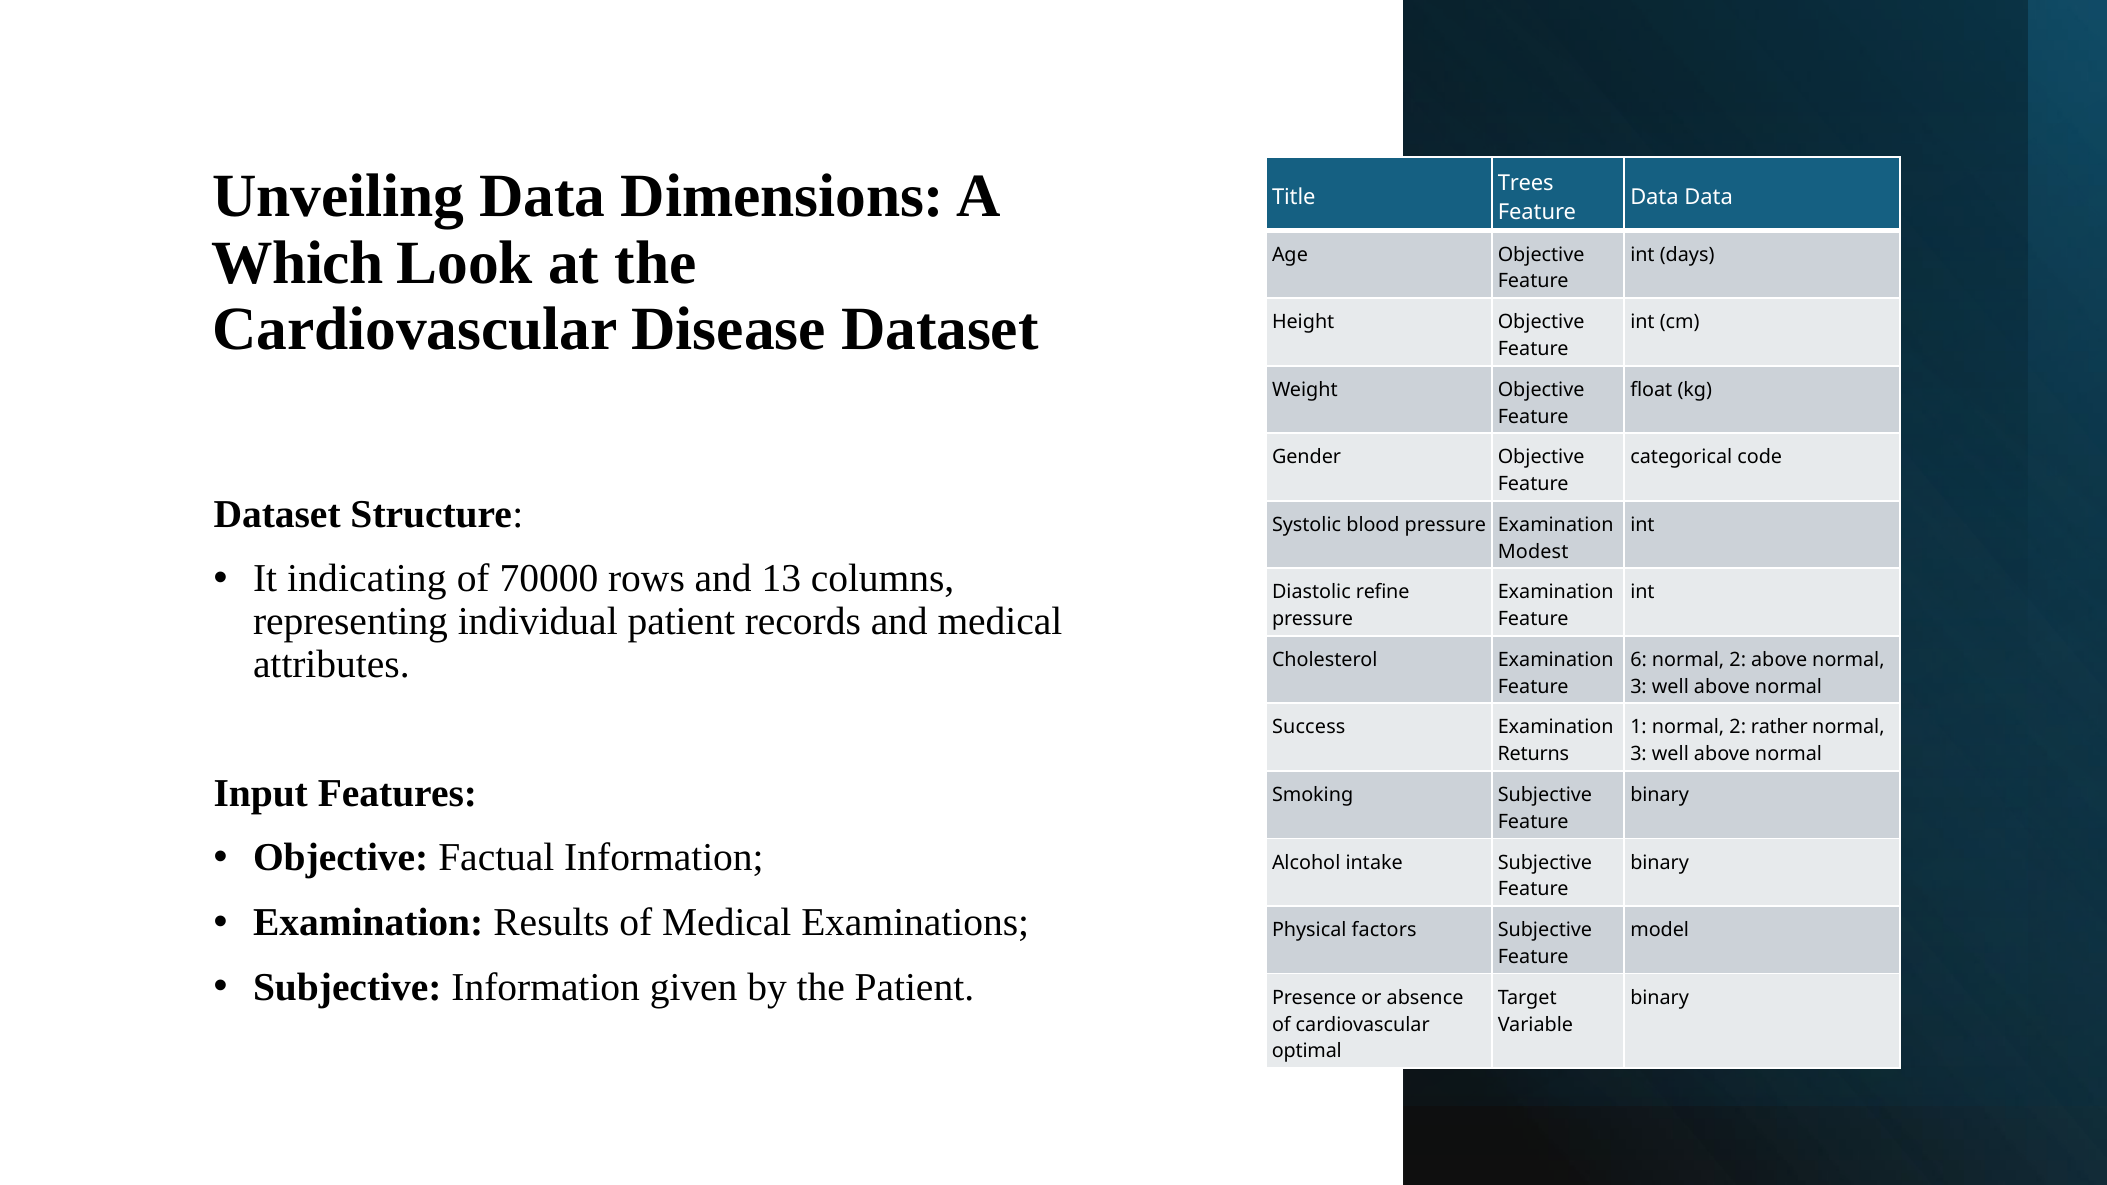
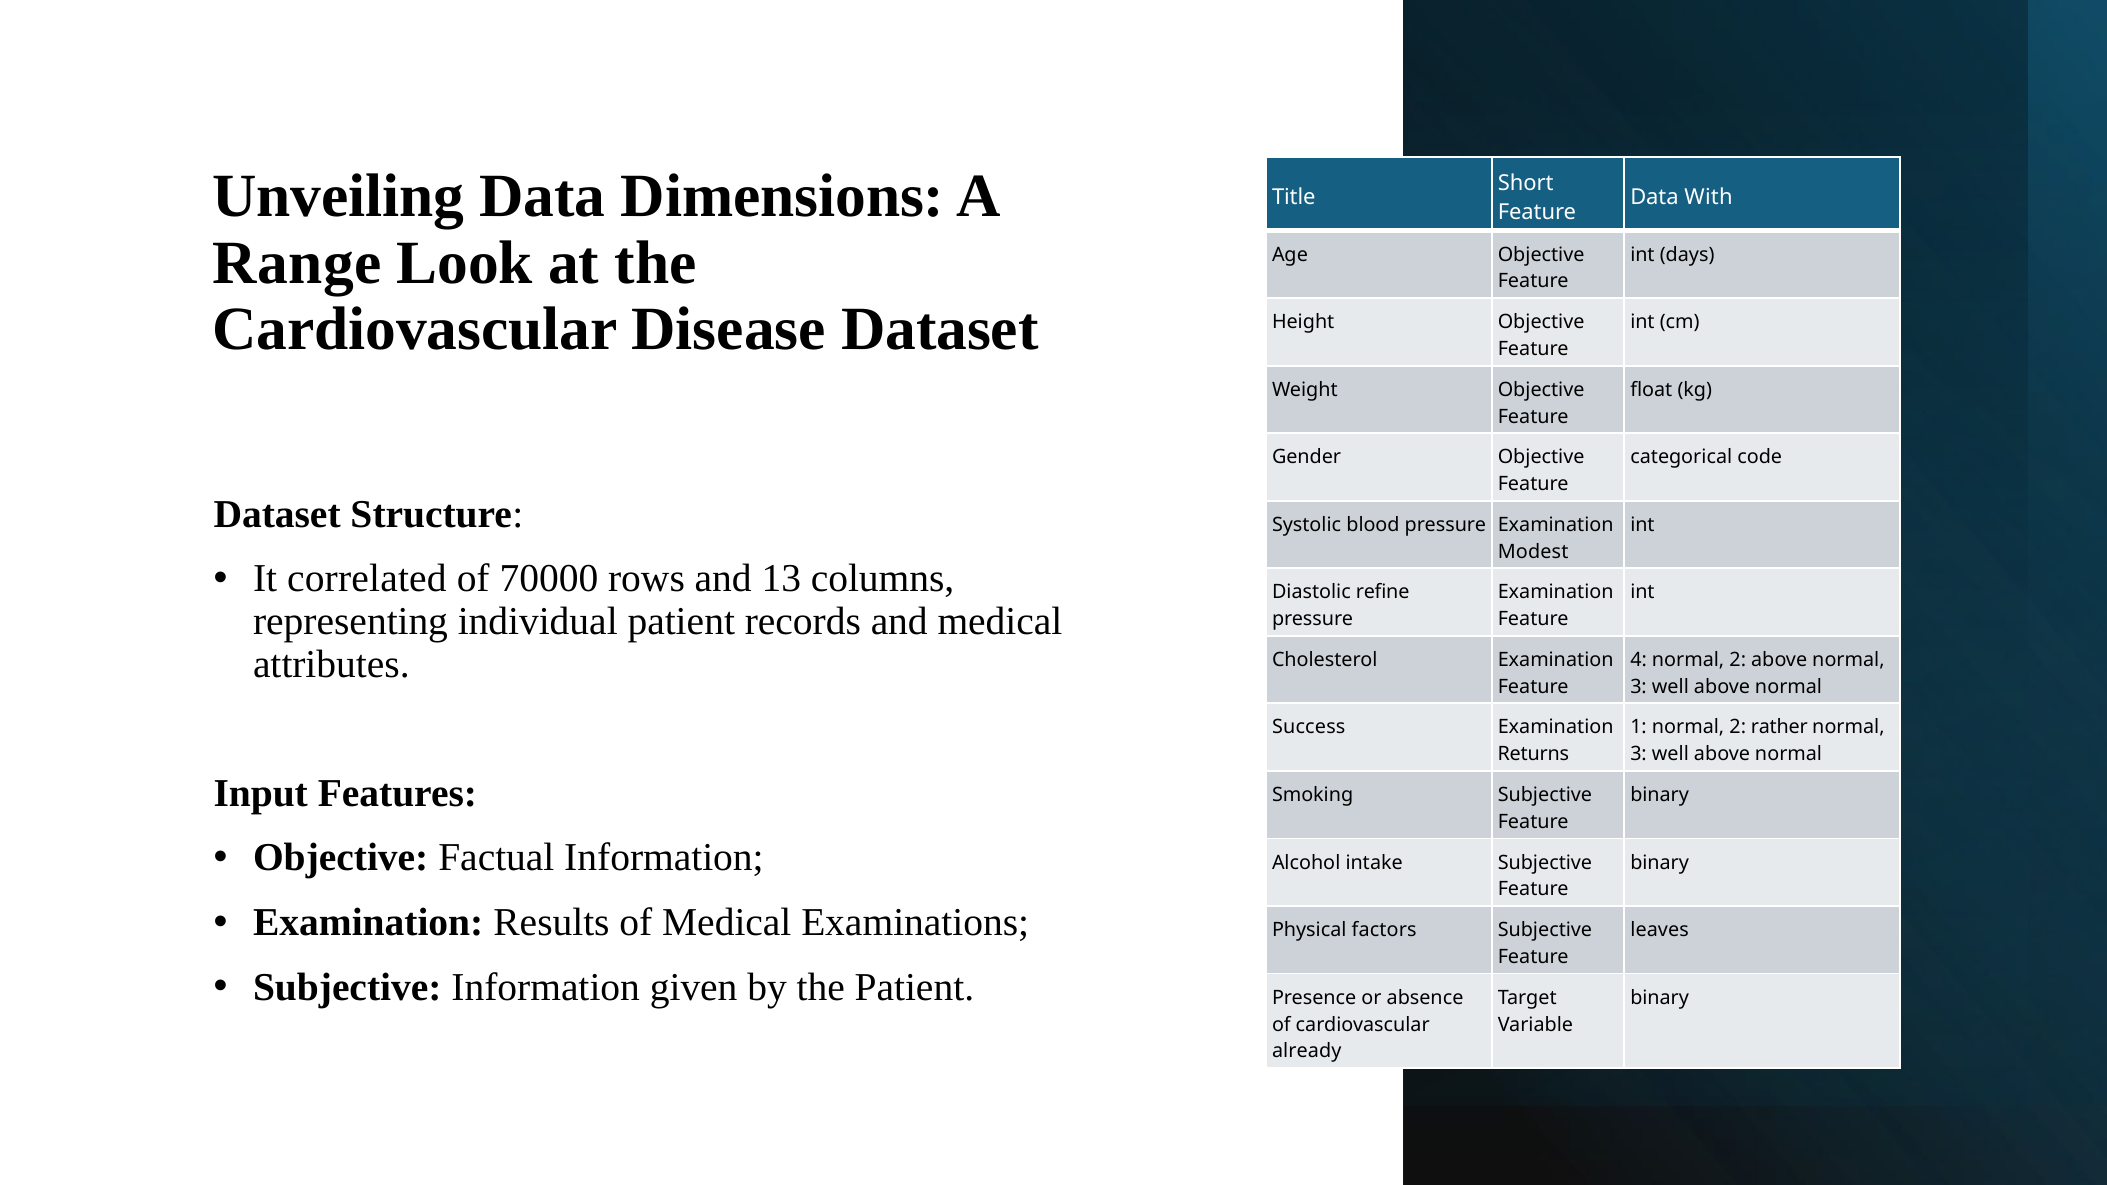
Trees: Trees -> Short
Data Data: Data -> With
Which: Which -> Range
indicating: indicating -> correlated
6: 6 -> 4
model: model -> leaves
optimal: optimal -> already
